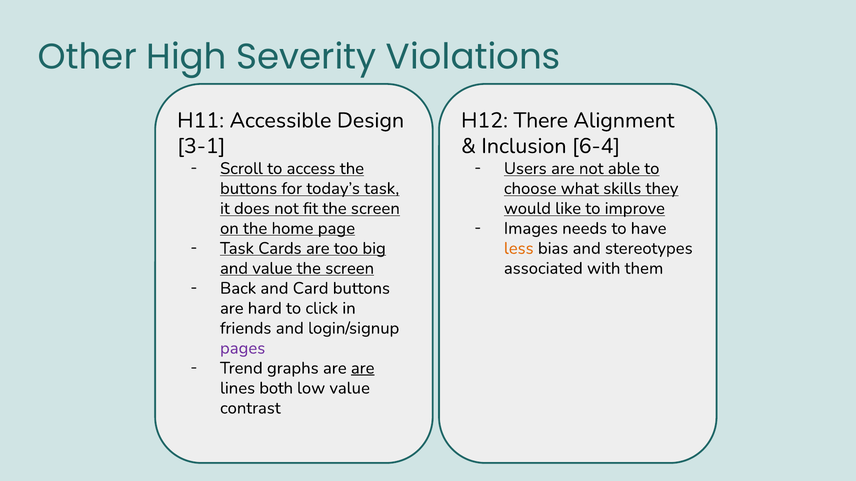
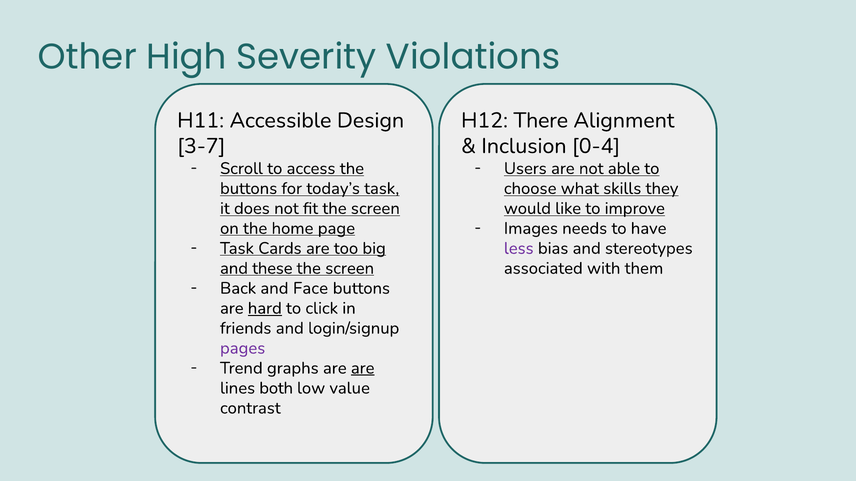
3-1: 3-1 -> 3-7
6-4: 6-4 -> 0-4
less colour: orange -> purple
and value: value -> these
Card: Card -> Face
hard underline: none -> present
